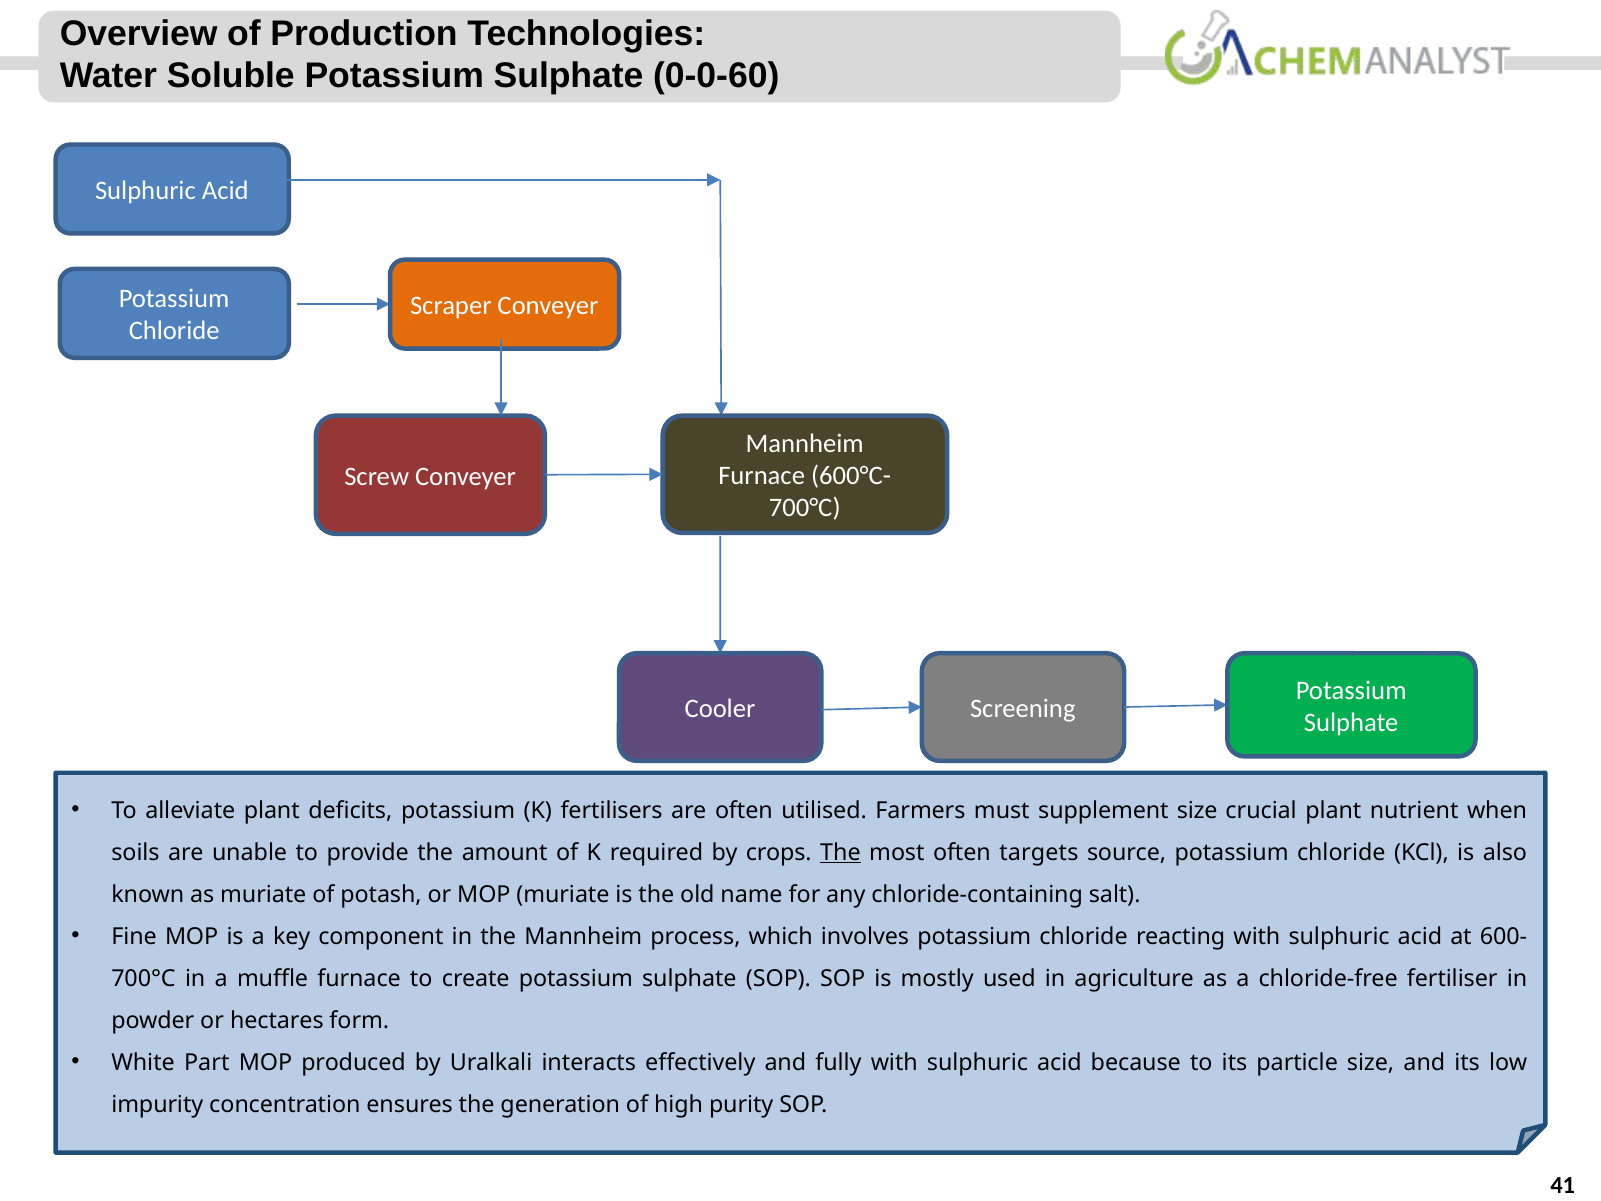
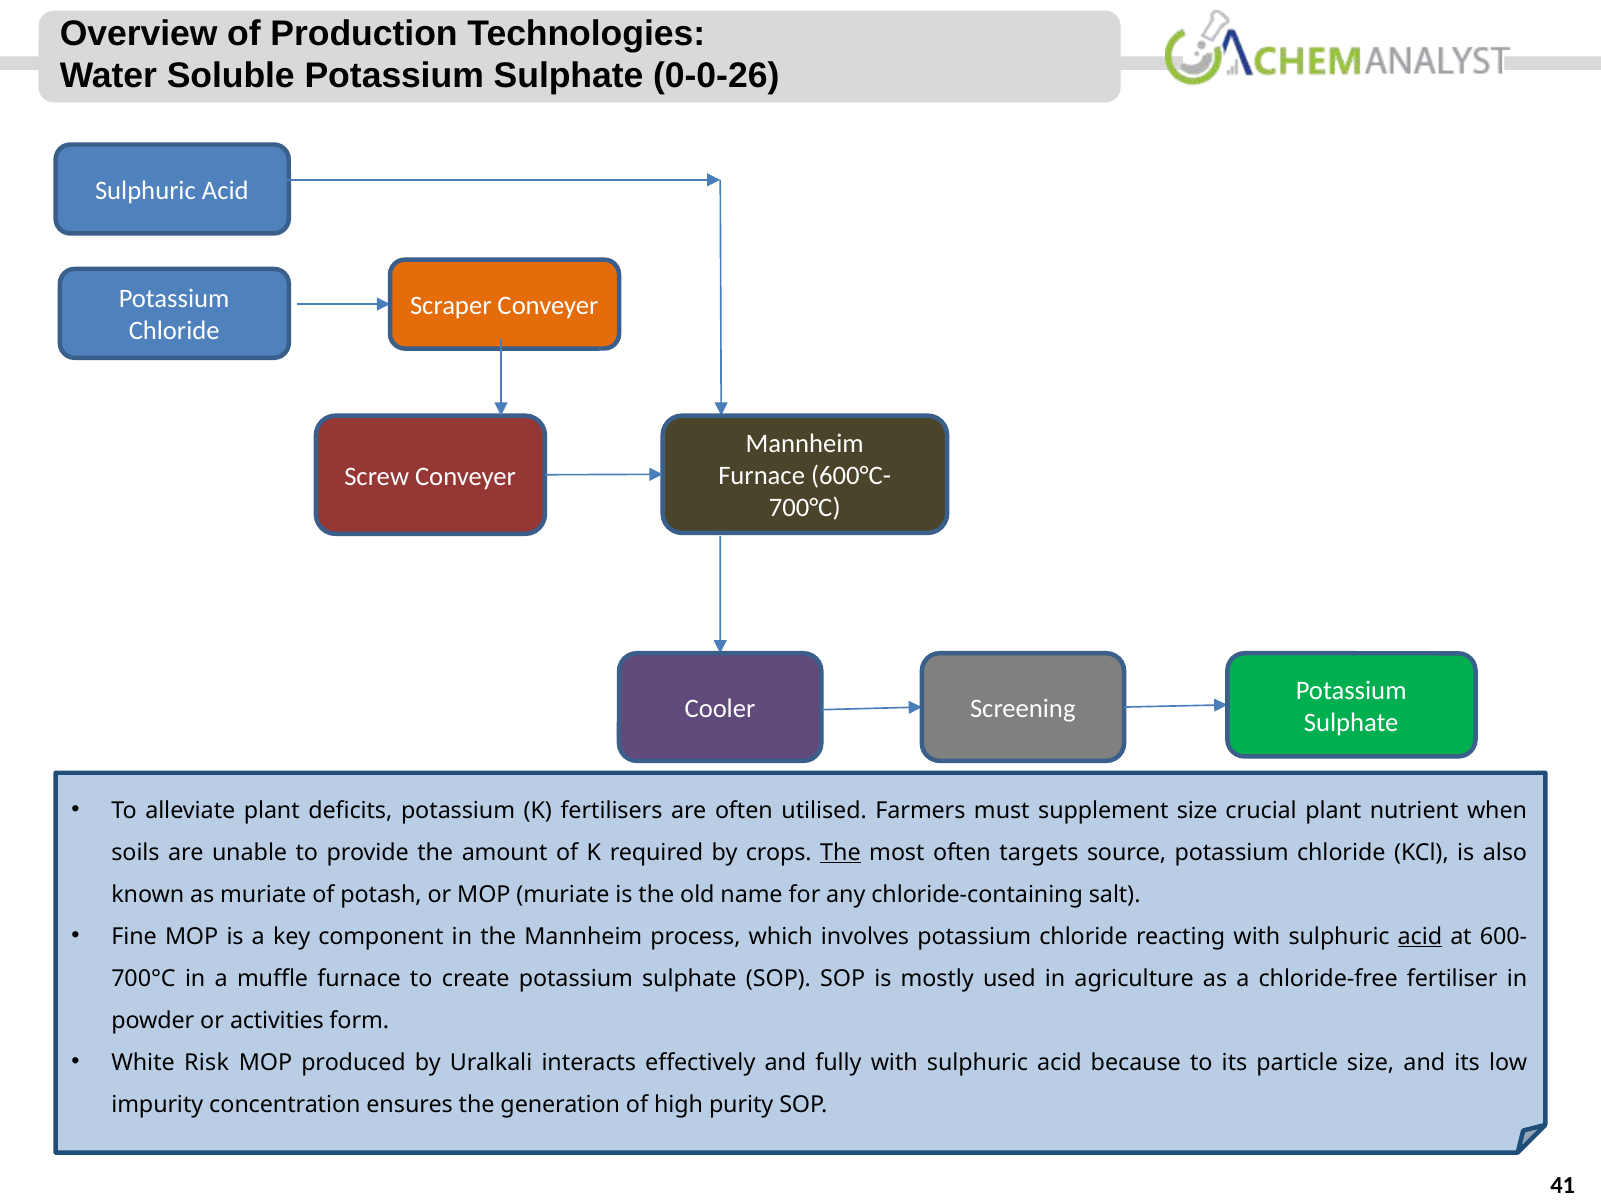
0-0-60: 0-0-60 -> 0-0-26
acid at (1420, 936) underline: none -> present
hectares: hectares -> activities
Part: Part -> Risk
